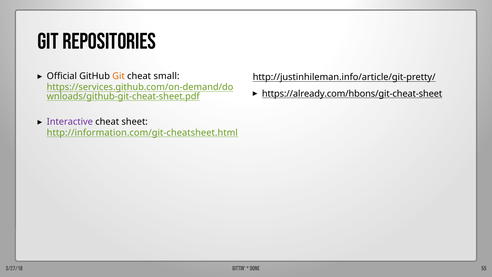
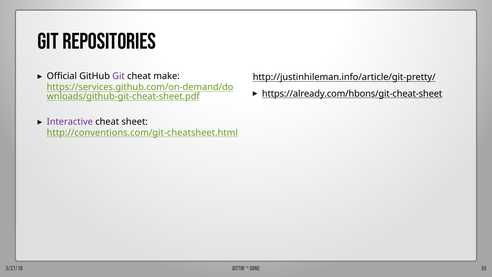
Git at (119, 76) colour: orange -> purple
small: small -> make
http://information.com/git-cheatsheet.html: http://information.com/git-cheatsheet.html -> http://conventions.com/git-cheatsheet.html
